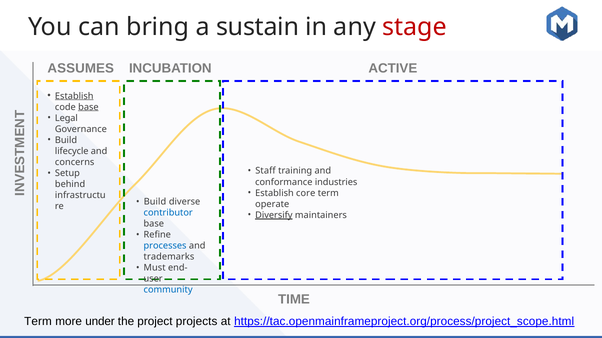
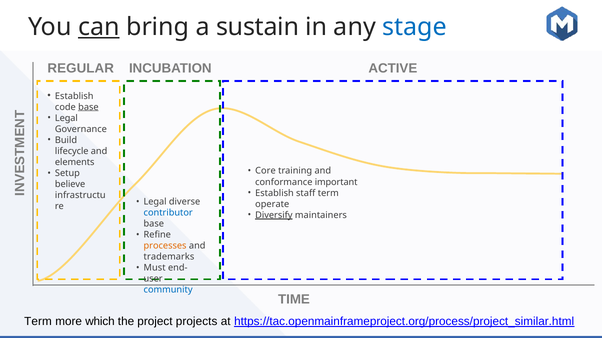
can underline: none -> present
stage colour: red -> blue
ASSUMES: ASSUMES -> REGULAR
Establish at (74, 96) underline: present -> none
concerns: concerns -> elements
Staff: Staff -> Core
industries: industries -> important
behind: behind -> believe
core: core -> staff
Build at (155, 202): Build -> Legal
processes colour: blue -> orange
under: under -> which
https://tac.openmainframeproject.org/process/project_scope.html: https://tac.openmainframeproject.org/process/project_scope.html -> https://tac.openmainframeproject.org/process/project_similar.html
